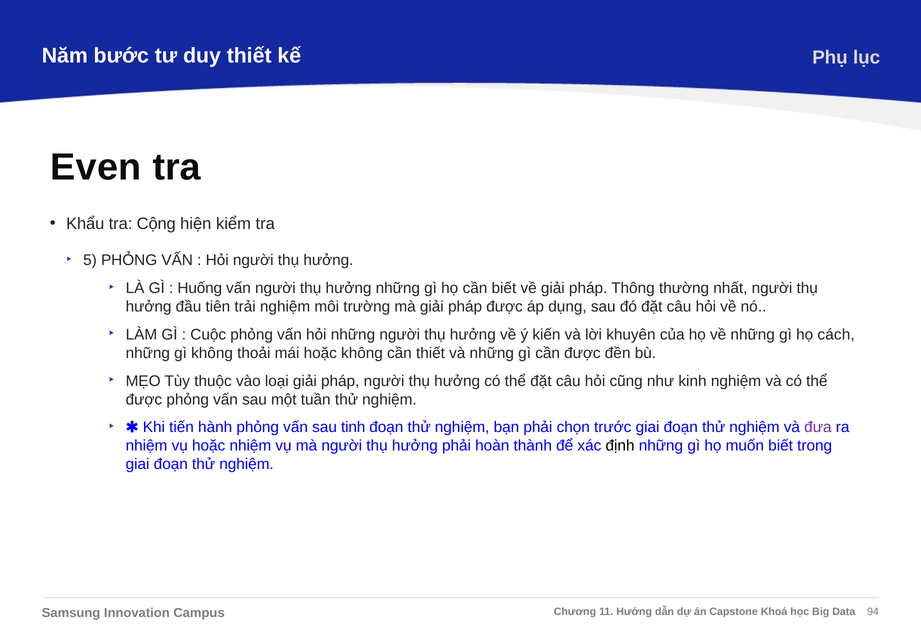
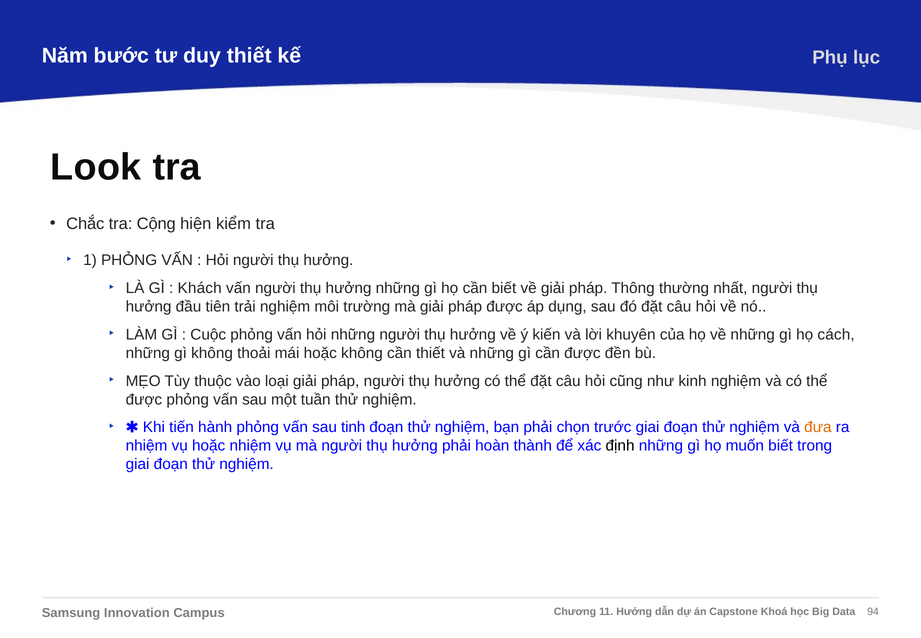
Even: Even -> Look
Khẩu: Khẩu -> Chắc
5: 5 -> 1
Huống: Huống -> Khách
đưa colour: purple -> orange
